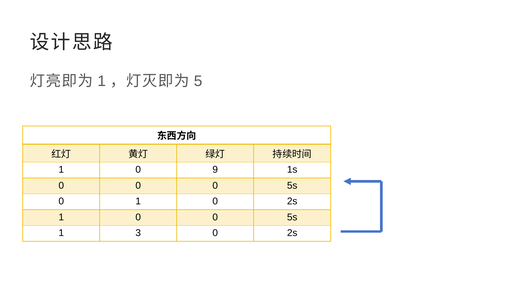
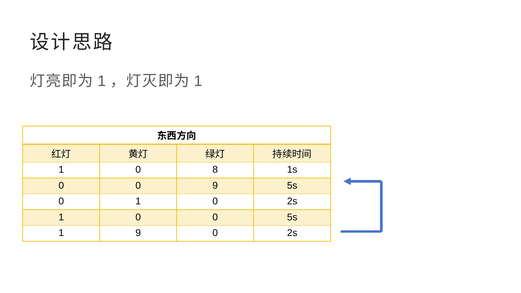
5 at (198, 81): 5 -> 1
9: 9 -> 8
0 0 0: 0 -> 9
1 3: 3 -> 9
